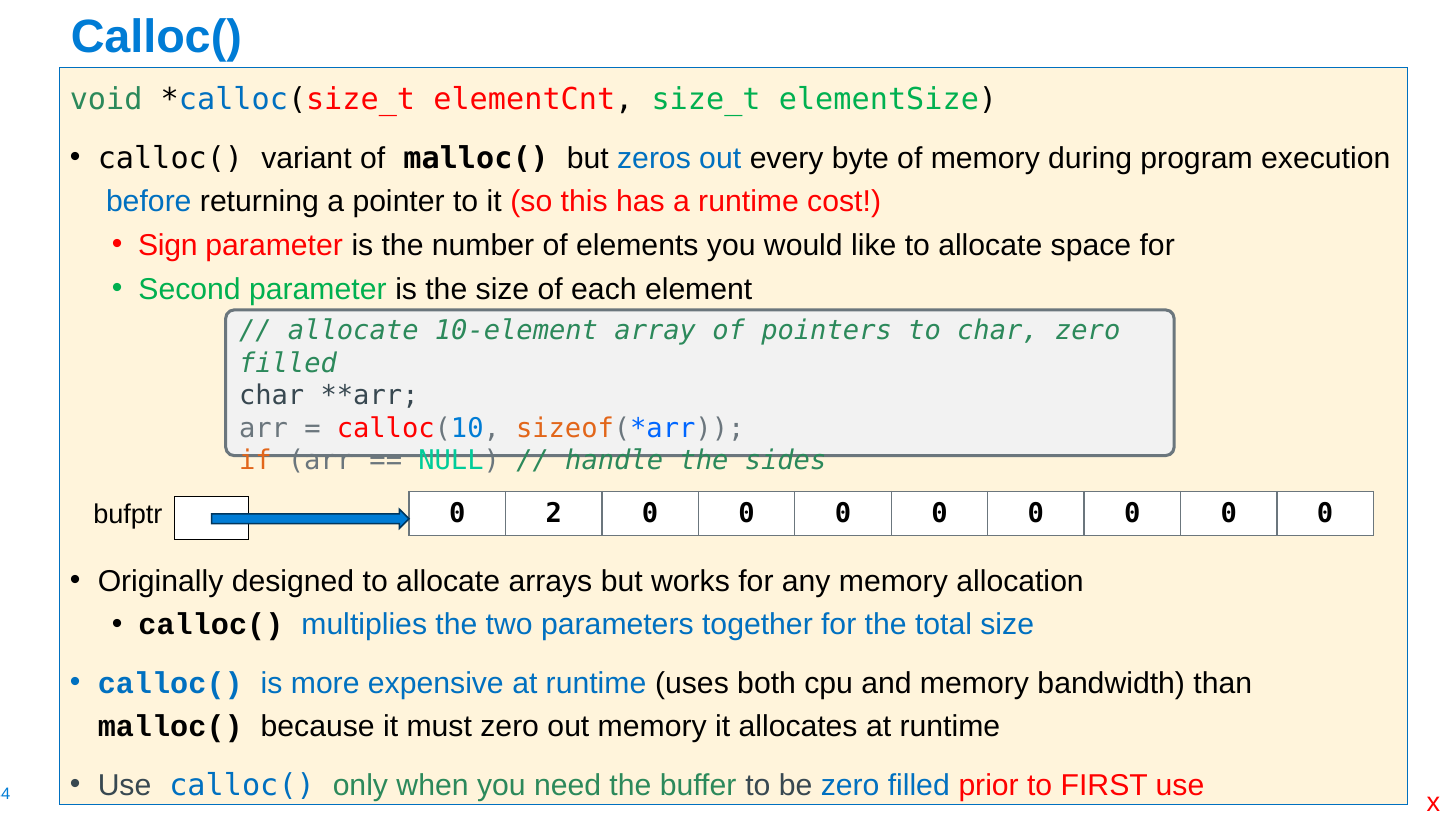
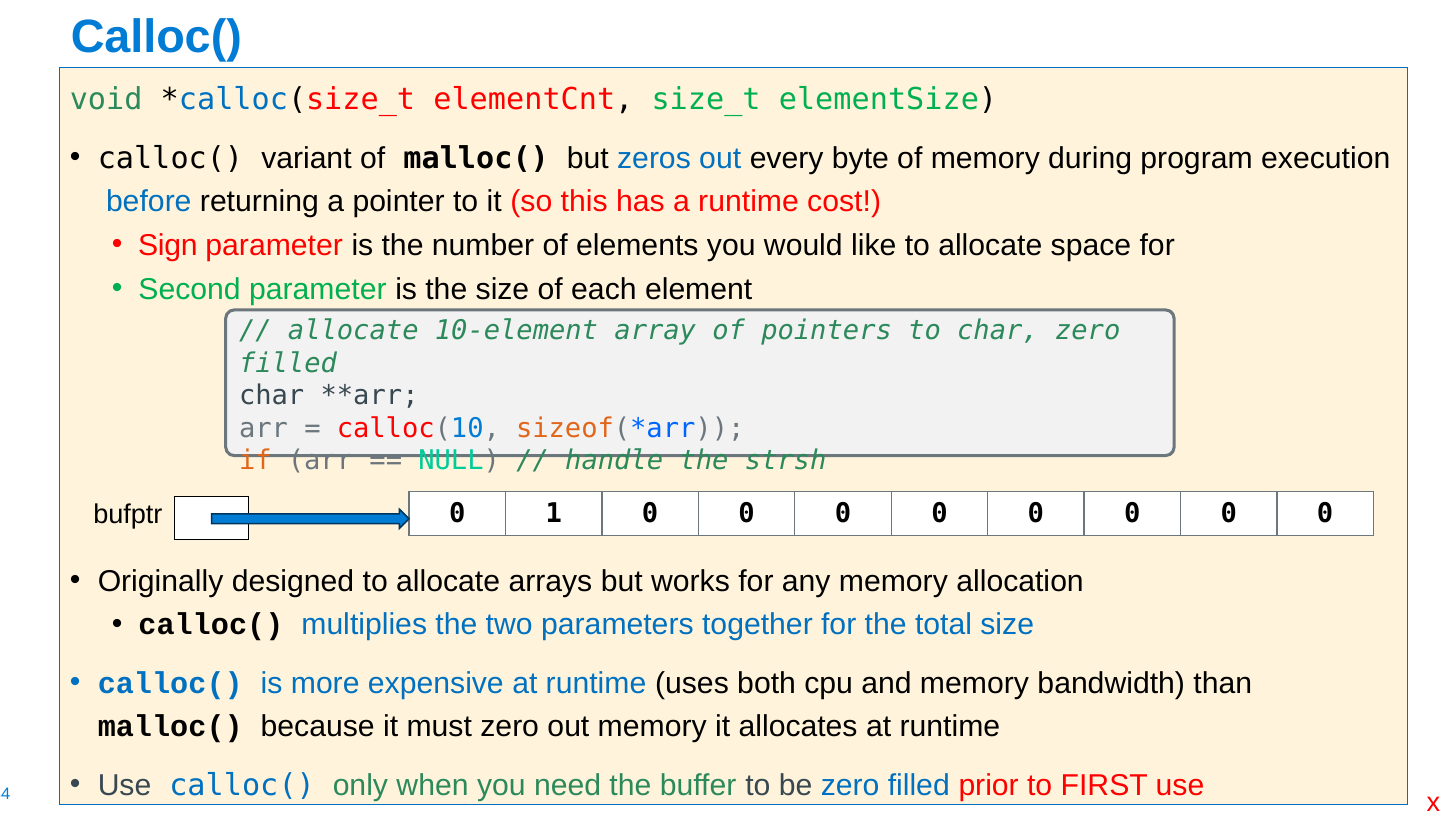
sides: sides -> strsh
2: 2 -> 1
